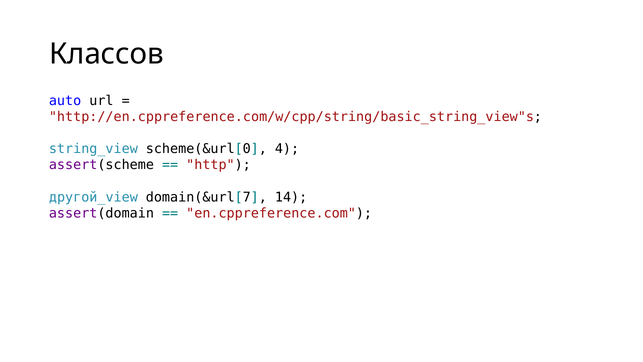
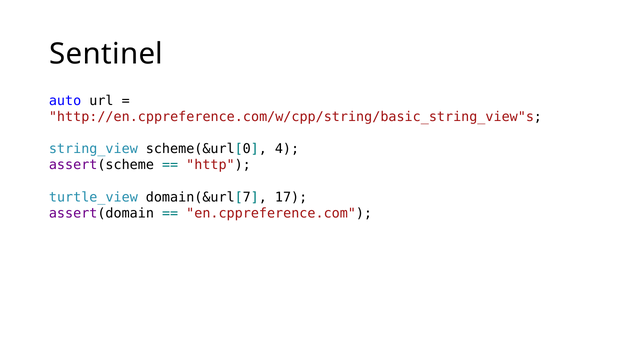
Классов: Классов -> Sentinel
другой_view: другой_view -> turtle_view
14: 14 -> 17
